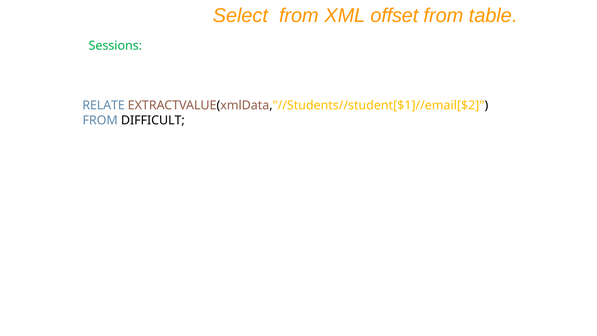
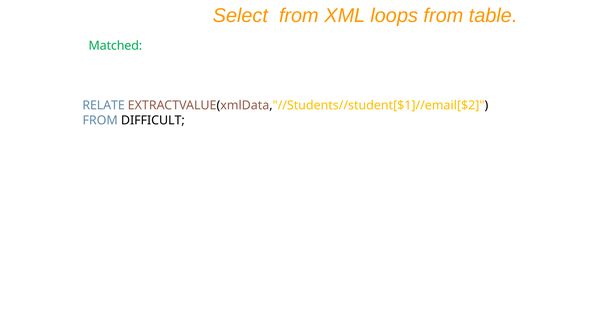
offset: offset -> loops
Sessions: Sessions -> Matched
